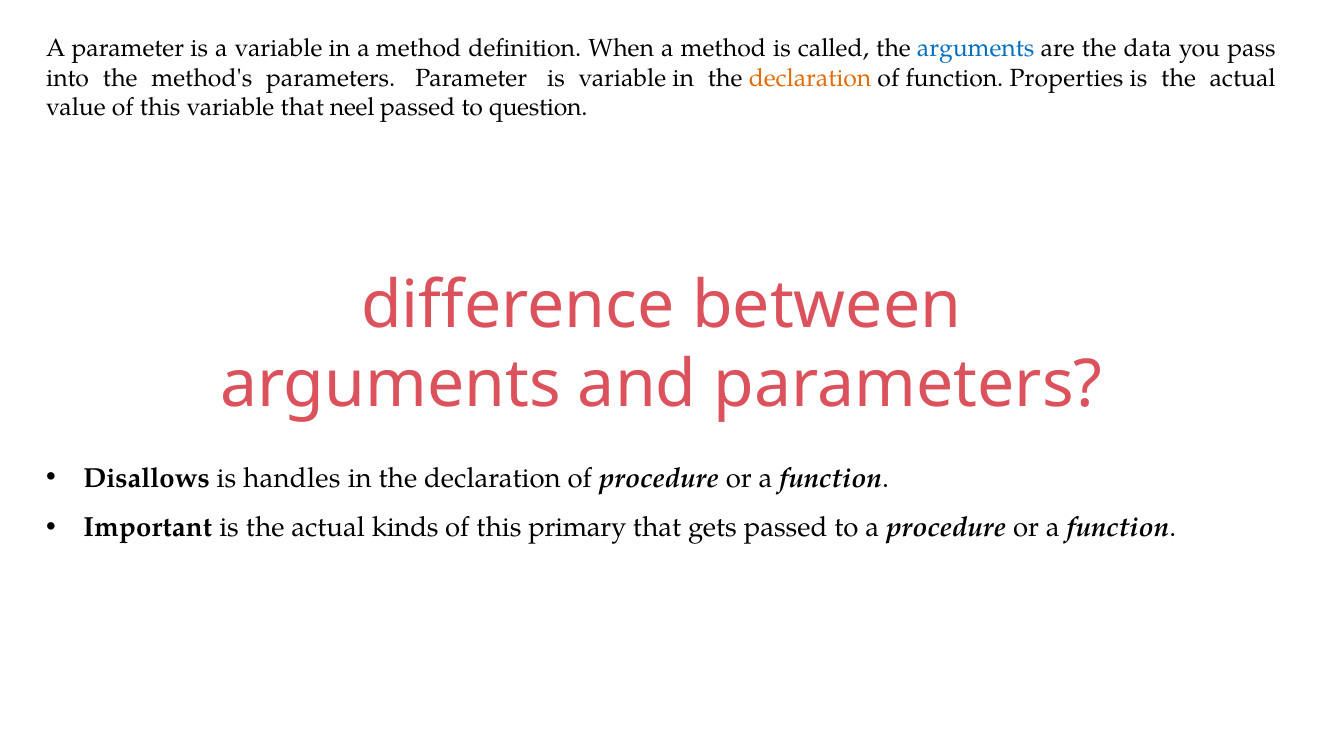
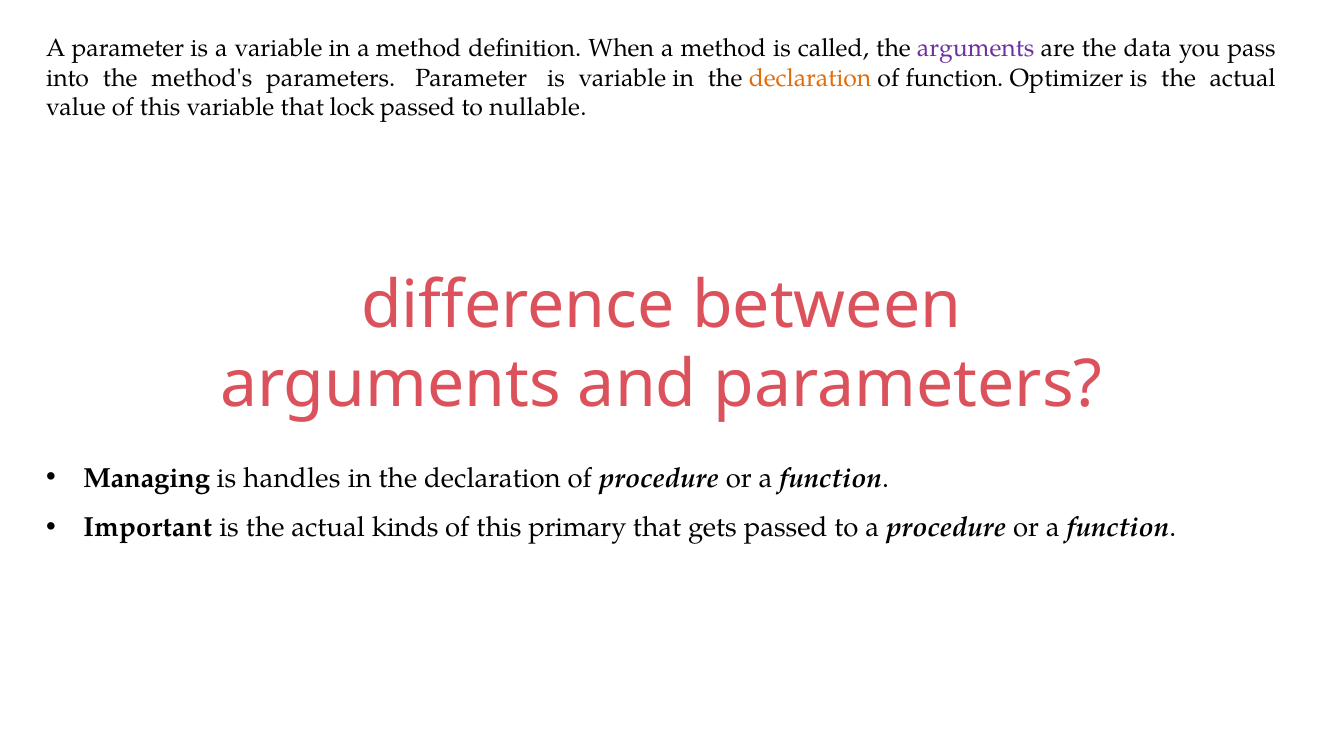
arguments at (976, 48) colour: blue -> purple
Properties: Properties -> Optimizer
neel: neel -> lock
question: question -> nullable
Disallows: Disallows -> Managing
